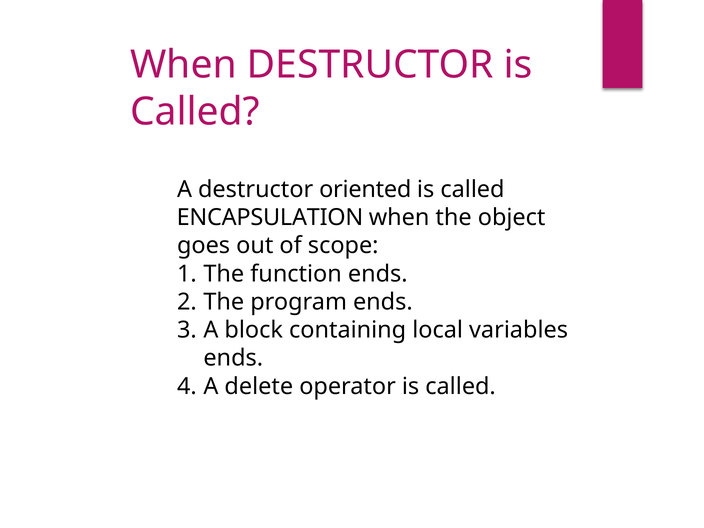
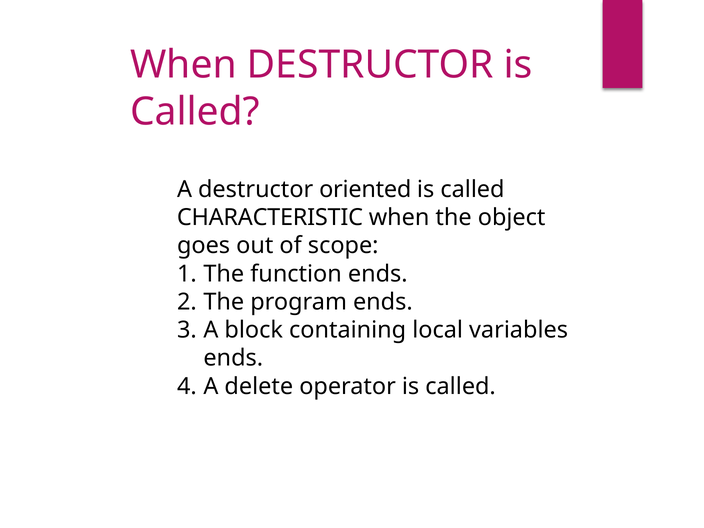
ENCAPSULATION: ENCAPSULATION -> CHARACTERISTIC
